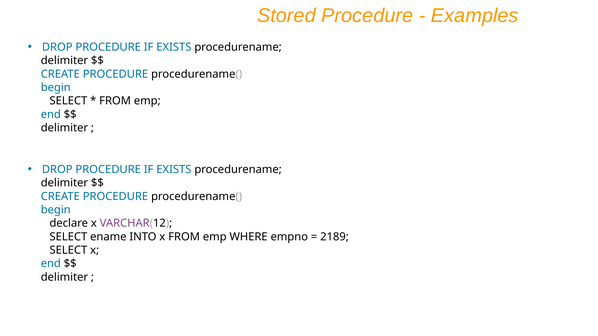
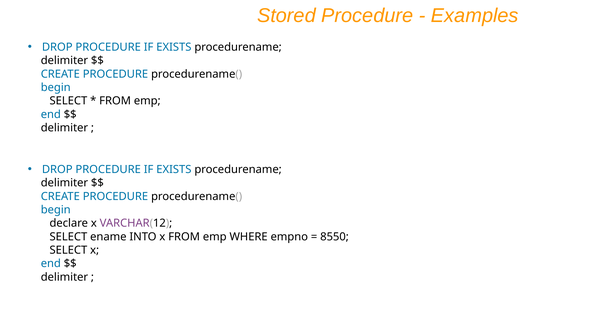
2189: 2189 -> 8550
